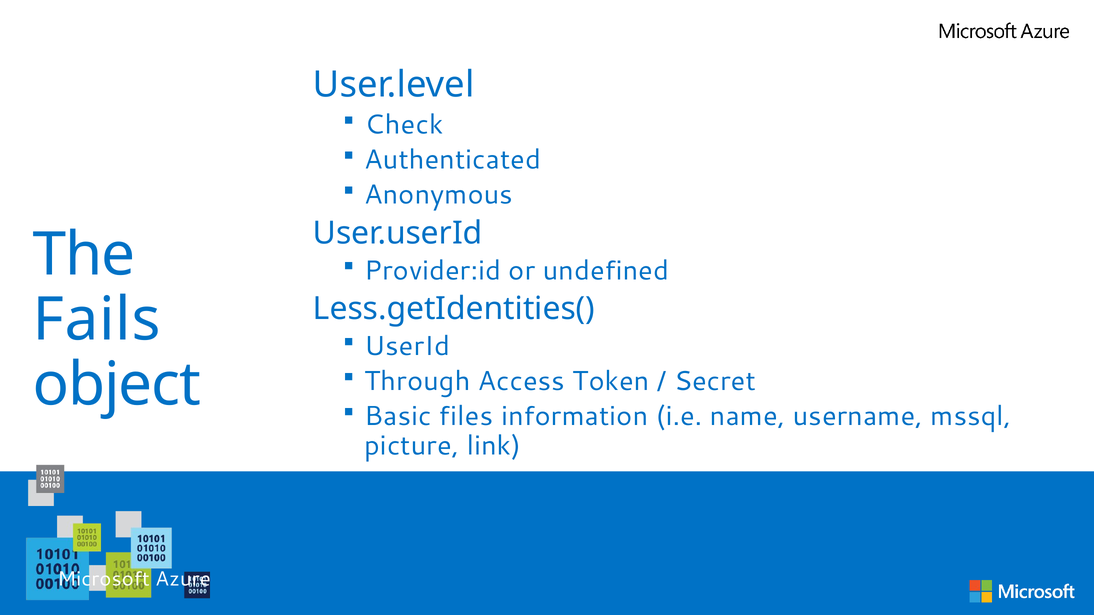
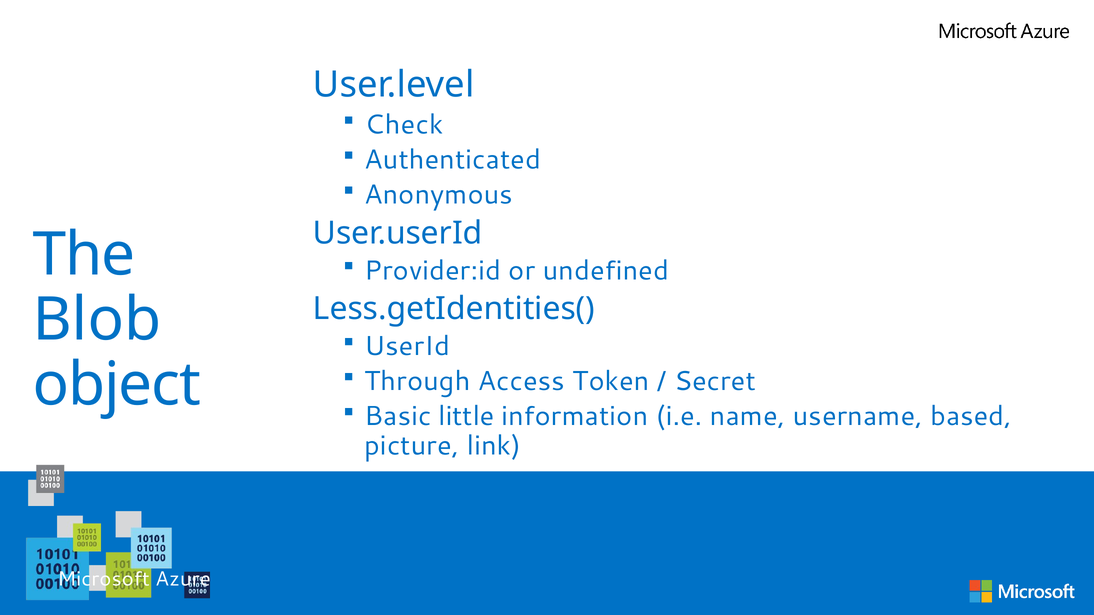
Fails: Fails -> Blob
files: files -> little
mssql: mssql -> based
